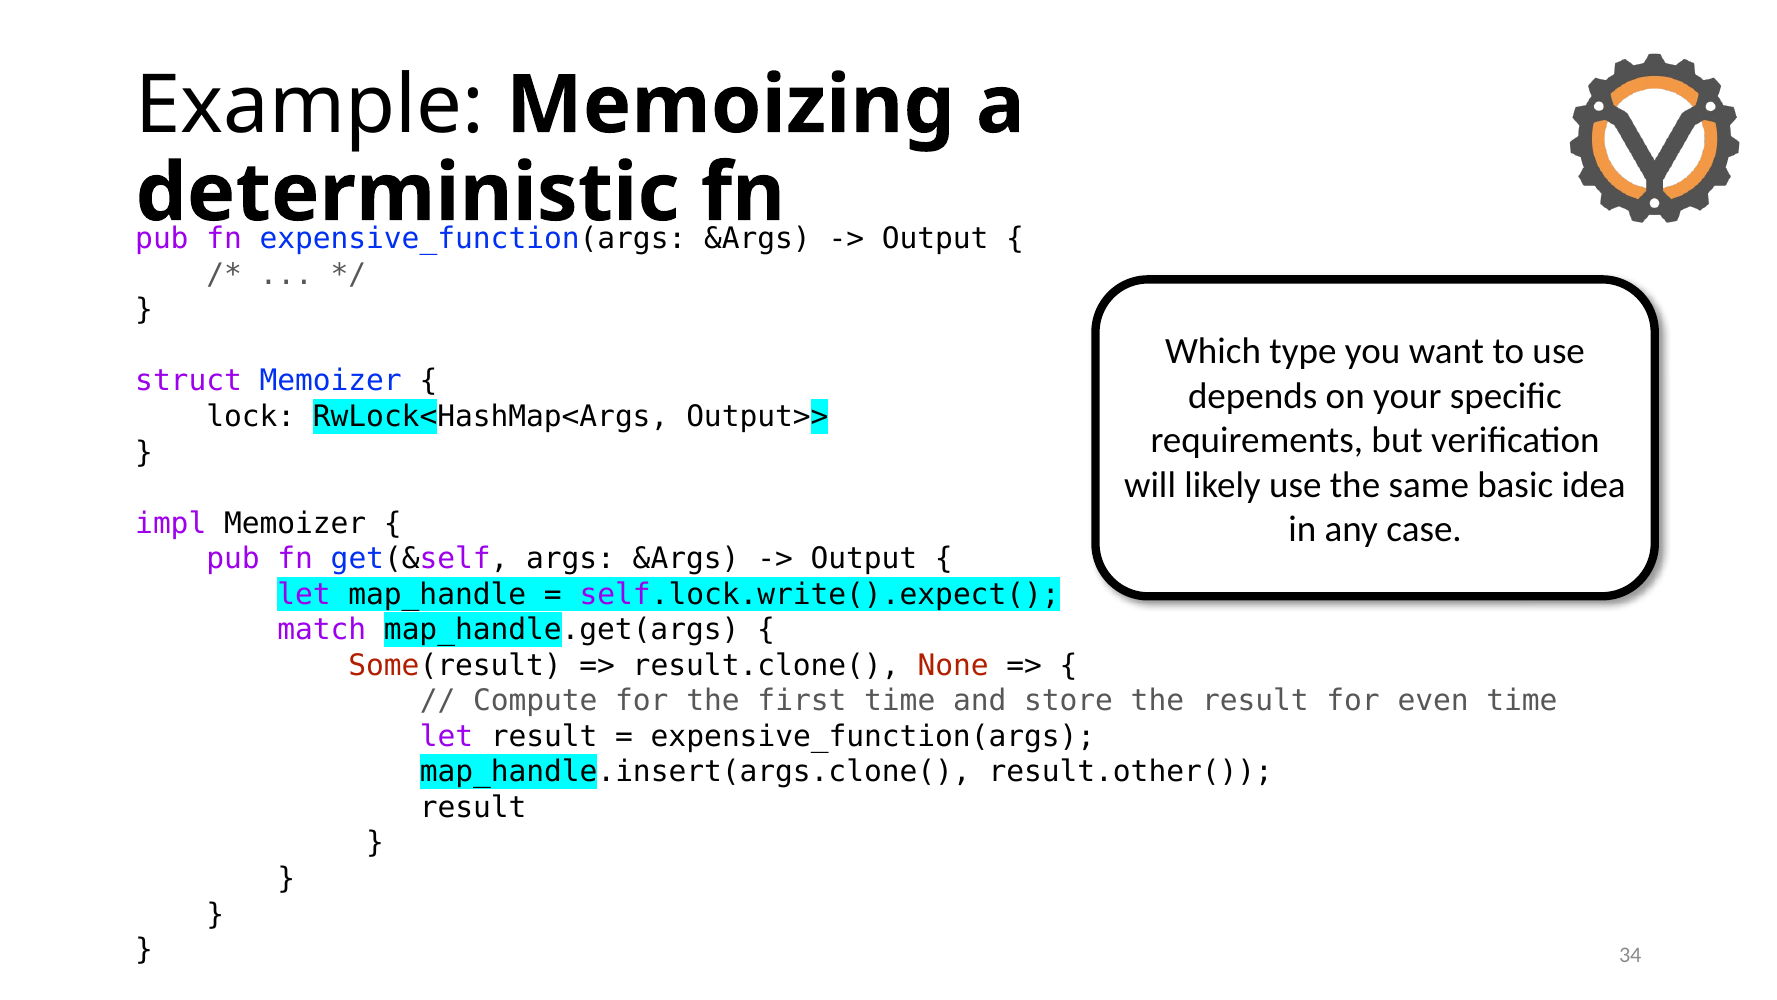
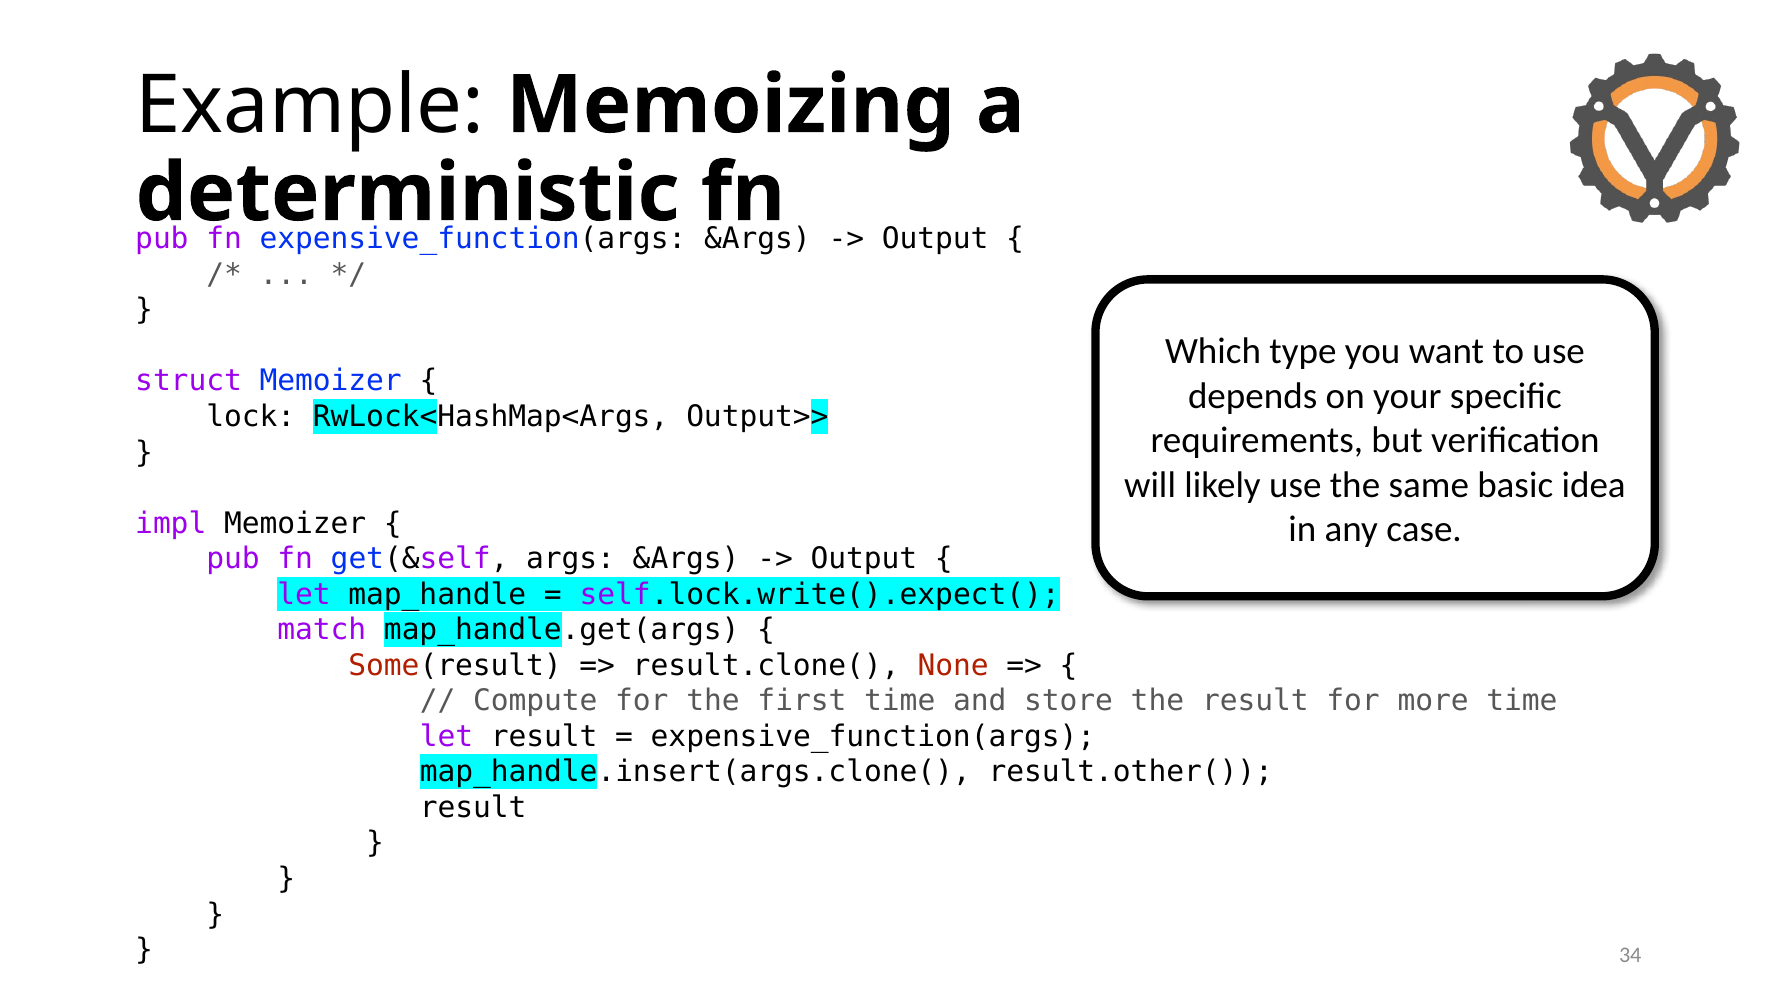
even: even -> more
